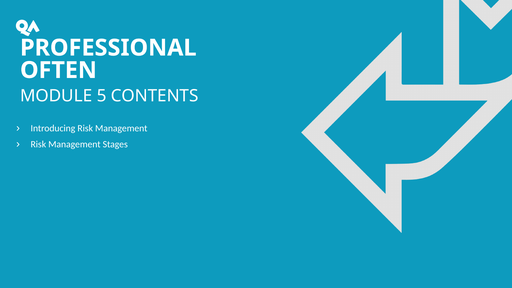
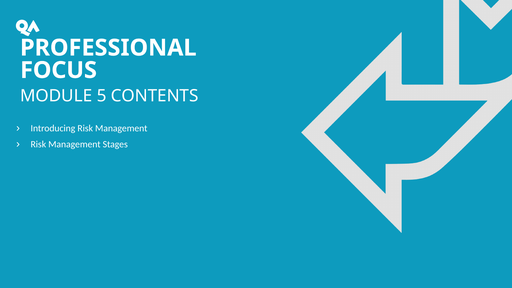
OFTEN: OFTEN -> FOCUS
